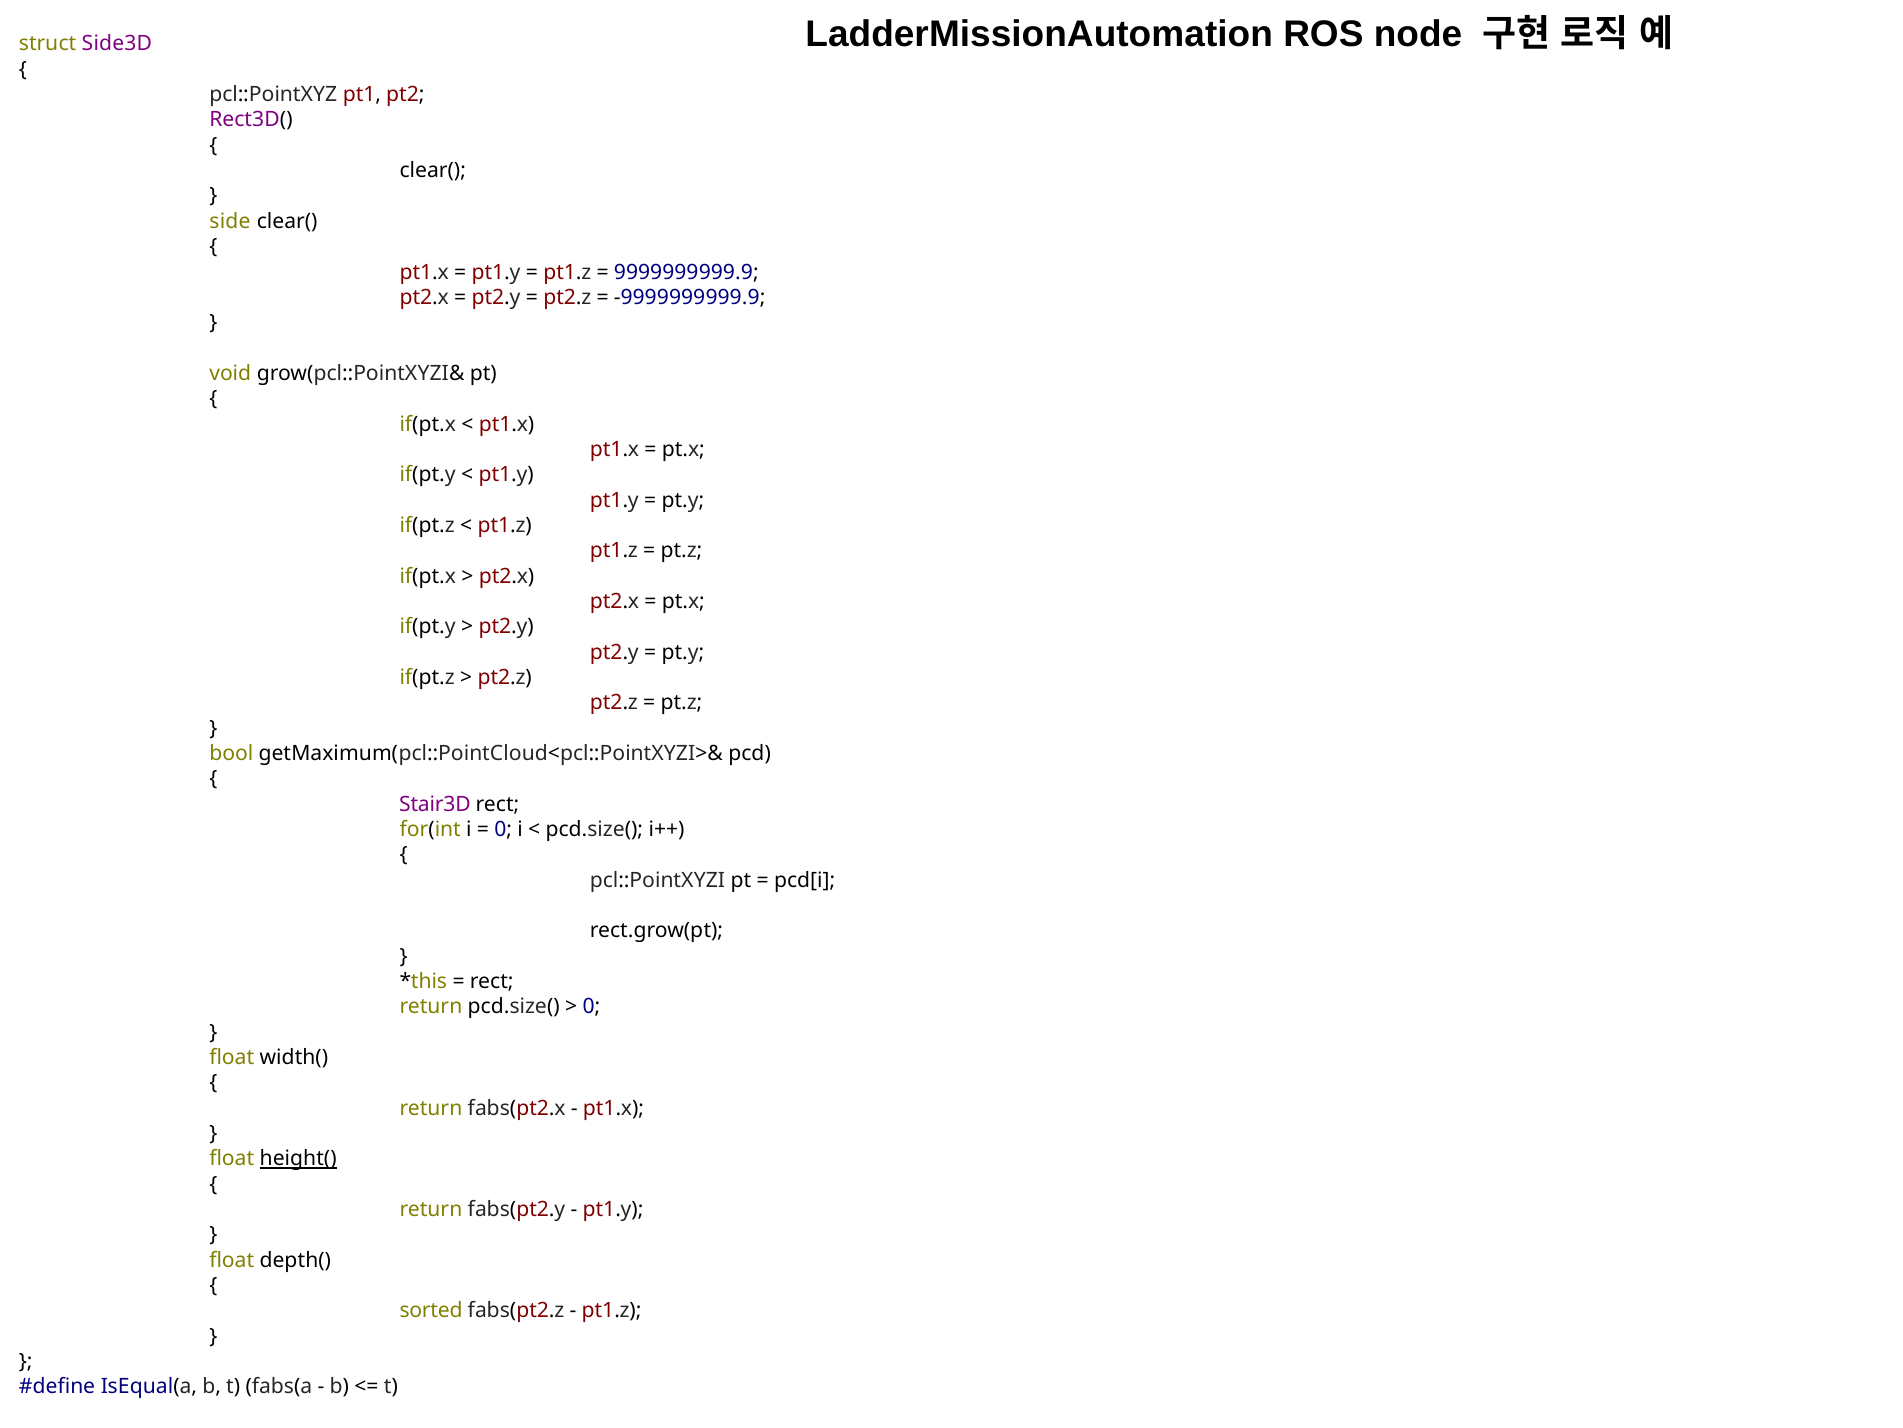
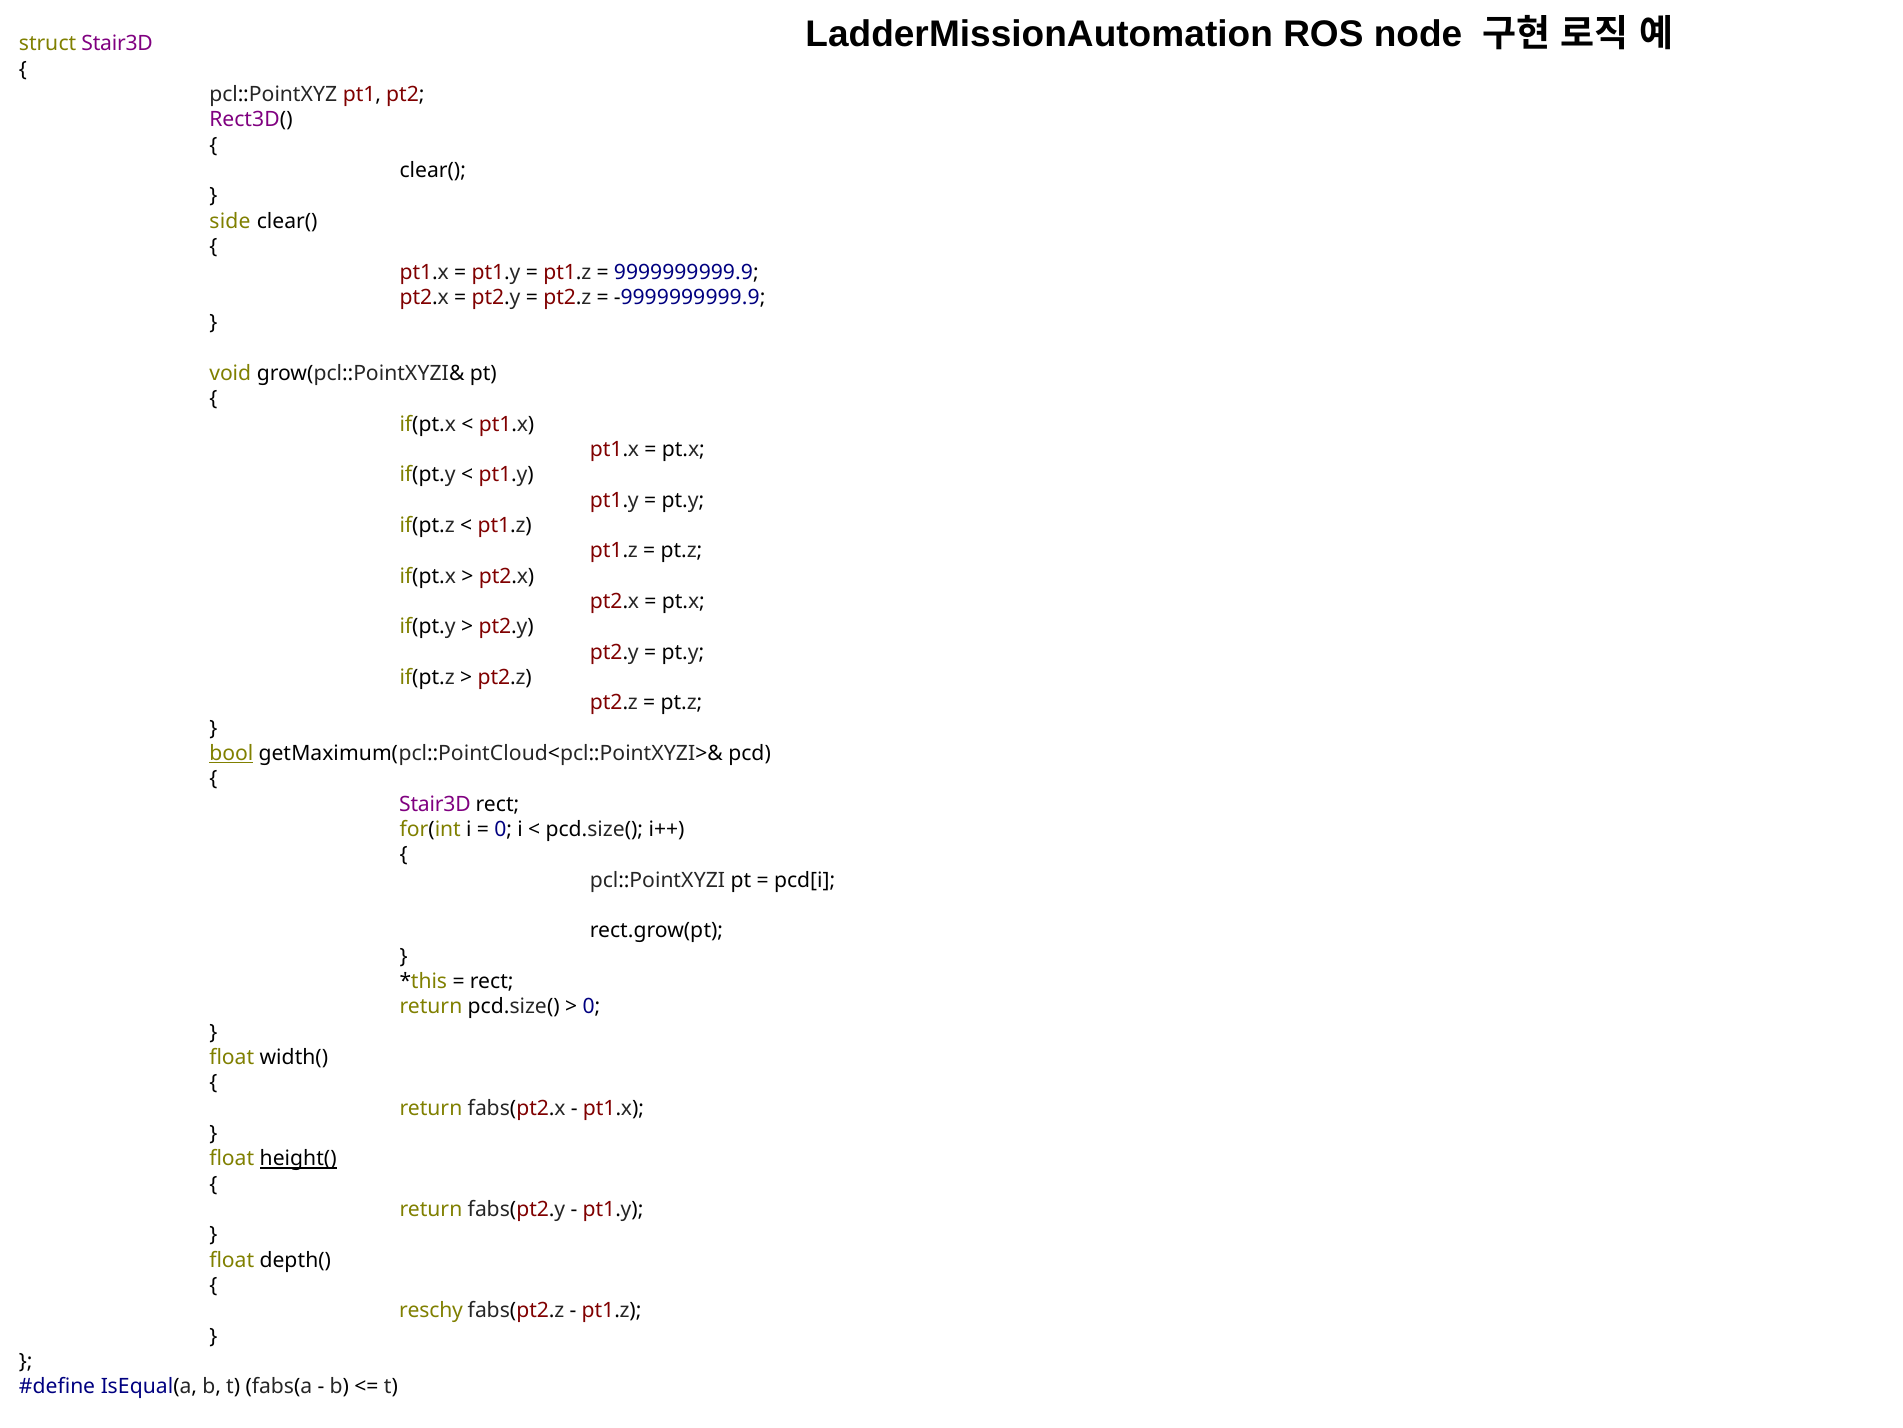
struct Side3D: Side3D -> Stair3D
bool underline: none -> present
sorted: sorted -> reschy
